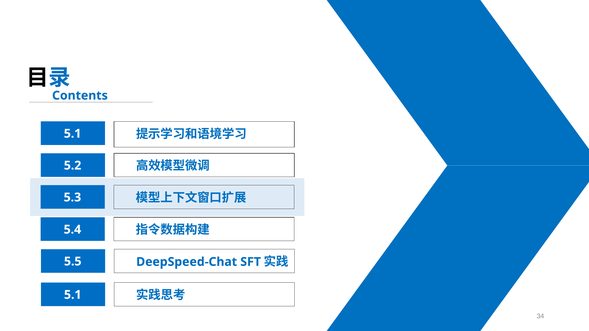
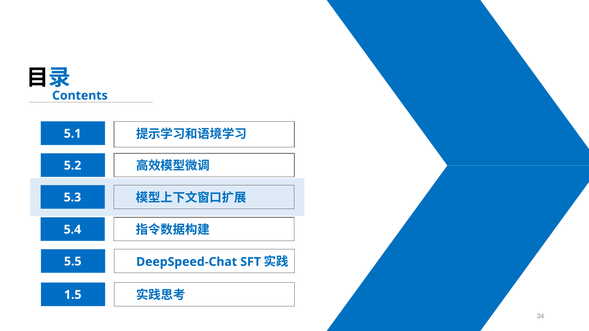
5.1 at (73, 295): 5.1 -> 1.5
